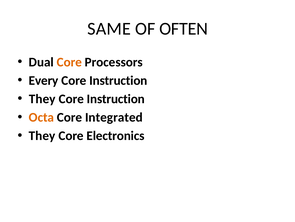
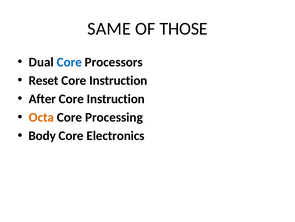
OFTEN: OFTEN -> THOSE
Core at (69, 62) colour: orange -> blue
Every: Every -> Reset
They at (42, 99): They -> After
Integrated: Integrated -> Processing
They at (42, 135): They -> Body
